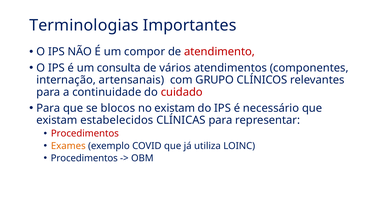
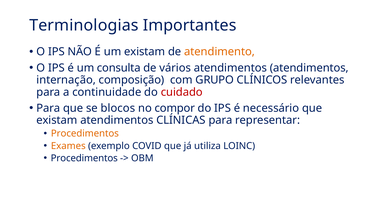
um compor: compor -> existam
atendimento colour: red -> orange
atendimentos componentes: componentes -> atendimentos
artensanais: artensanais -> composição
no existam: existam -> compor
existam estabelecidos: estabelecidos -> atendimentos
Procedimentos at (85, 133) colour: red -> orange
